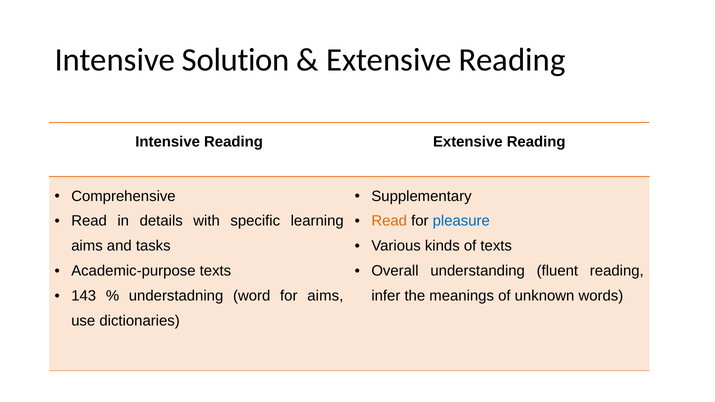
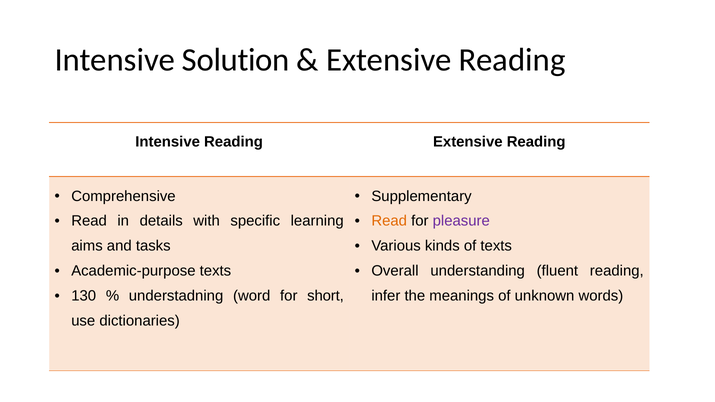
pleasure colour: blue -> purple
143: 143 -> 130
for aims: aims -> short
